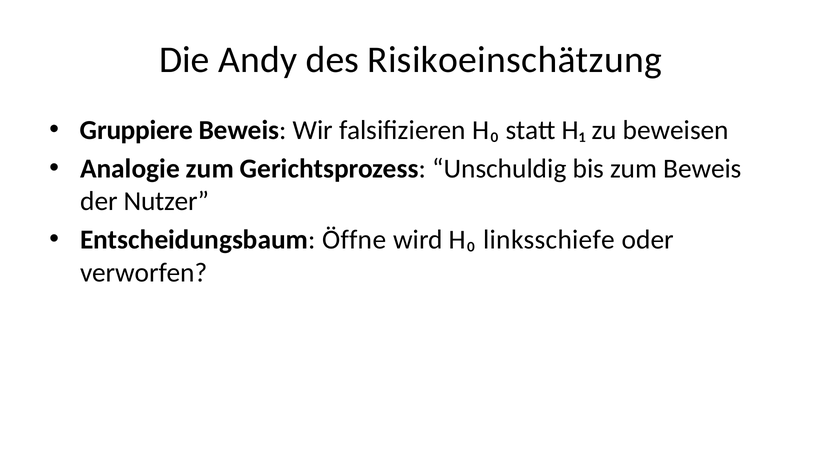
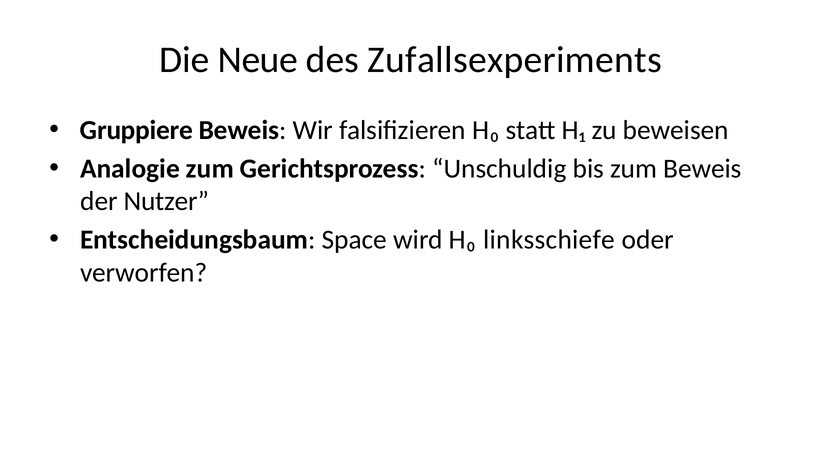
Andy: Andy -> Neue
Risikoeinschätzung: Risikoeinschätzung -> Zufallsexperiments
Öffne: Öffne -> Space
